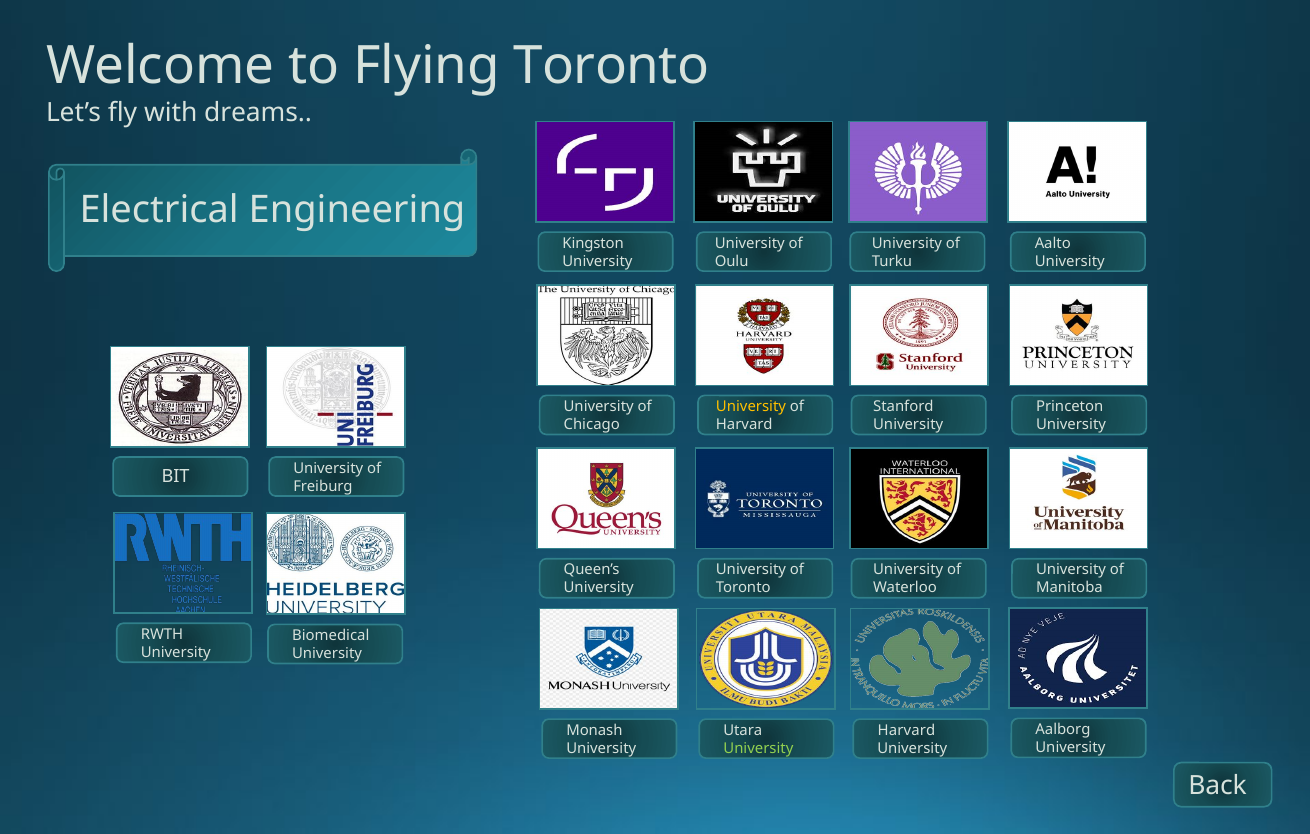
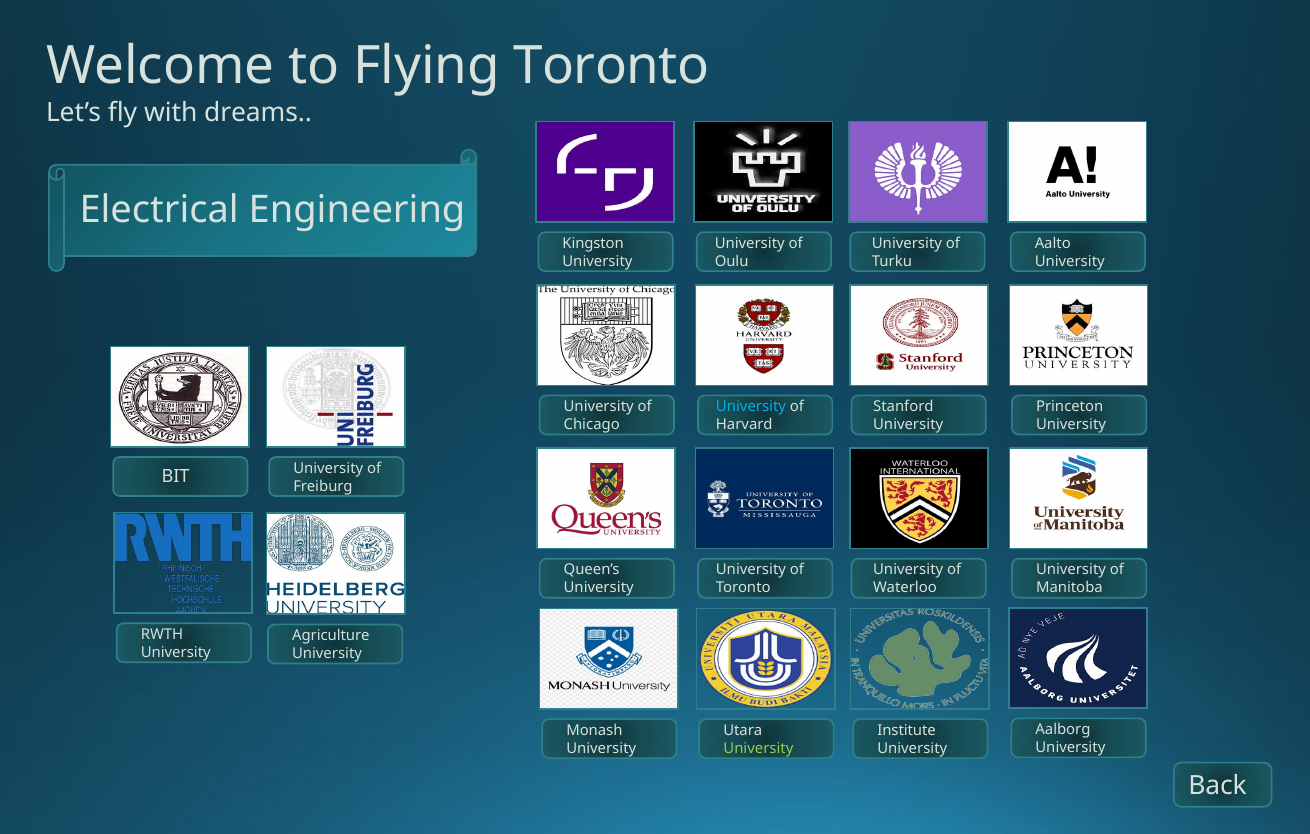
University at (751, 407) colour: yellow -> light blue
Biomedical: Biomedical -> Agriculture
Harvard at (906, 730): Harvard -> Institute
